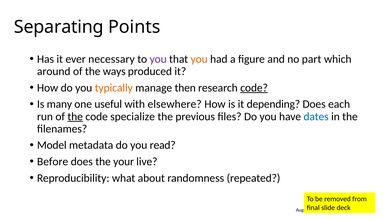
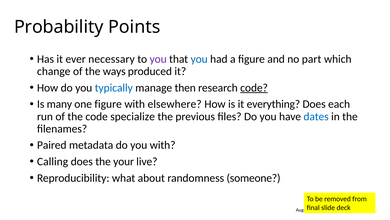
Separating: Separating -> Probability
you at (199, 59) colour: orange -> blue
around: around -> change
typically colour: orange -> blue
one useful: useful -> figure
depending: depending -> everything
the at (75, 116) underline: present -> none
Model: Model -> Paired
you read: read -> with
Before: Before -> Calling
repeated: repeated -> someone
